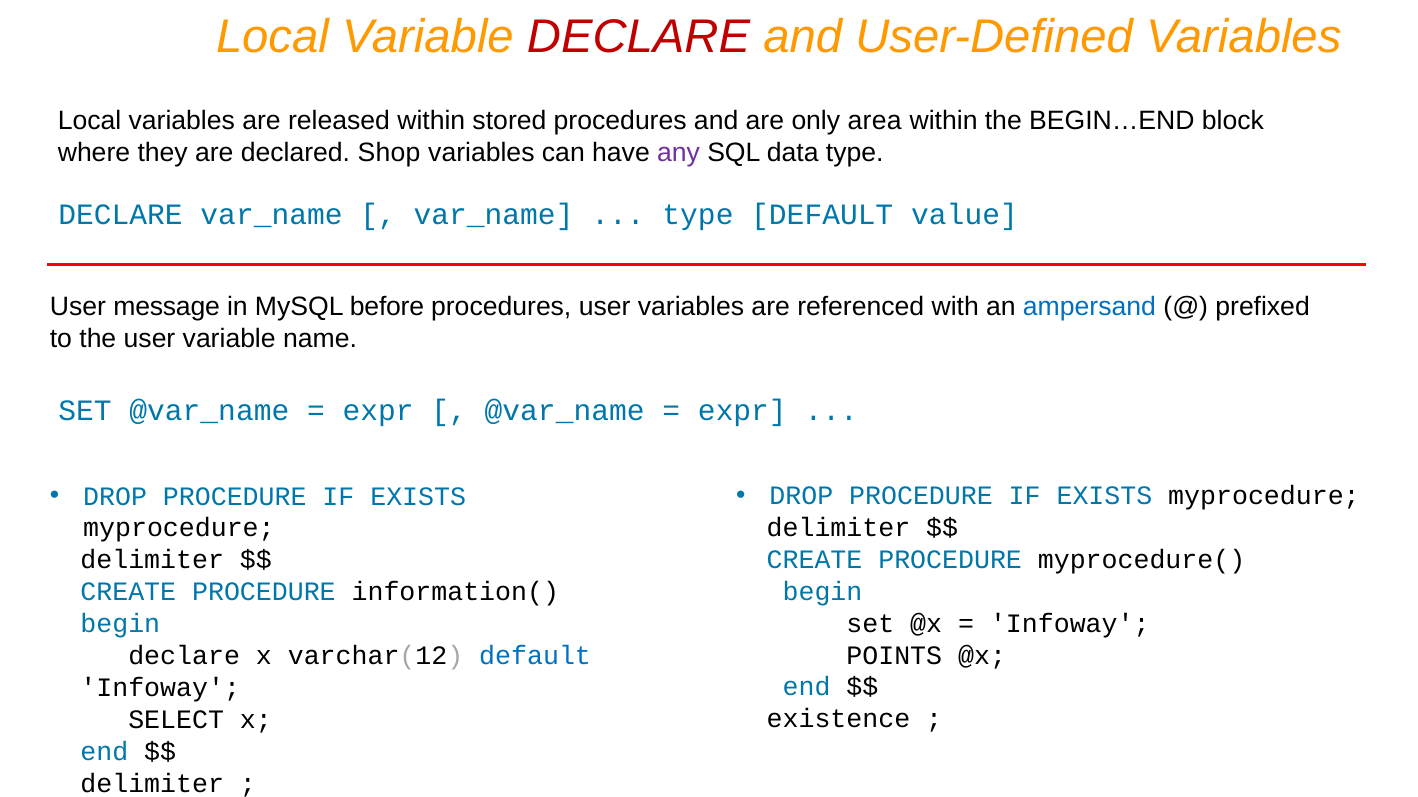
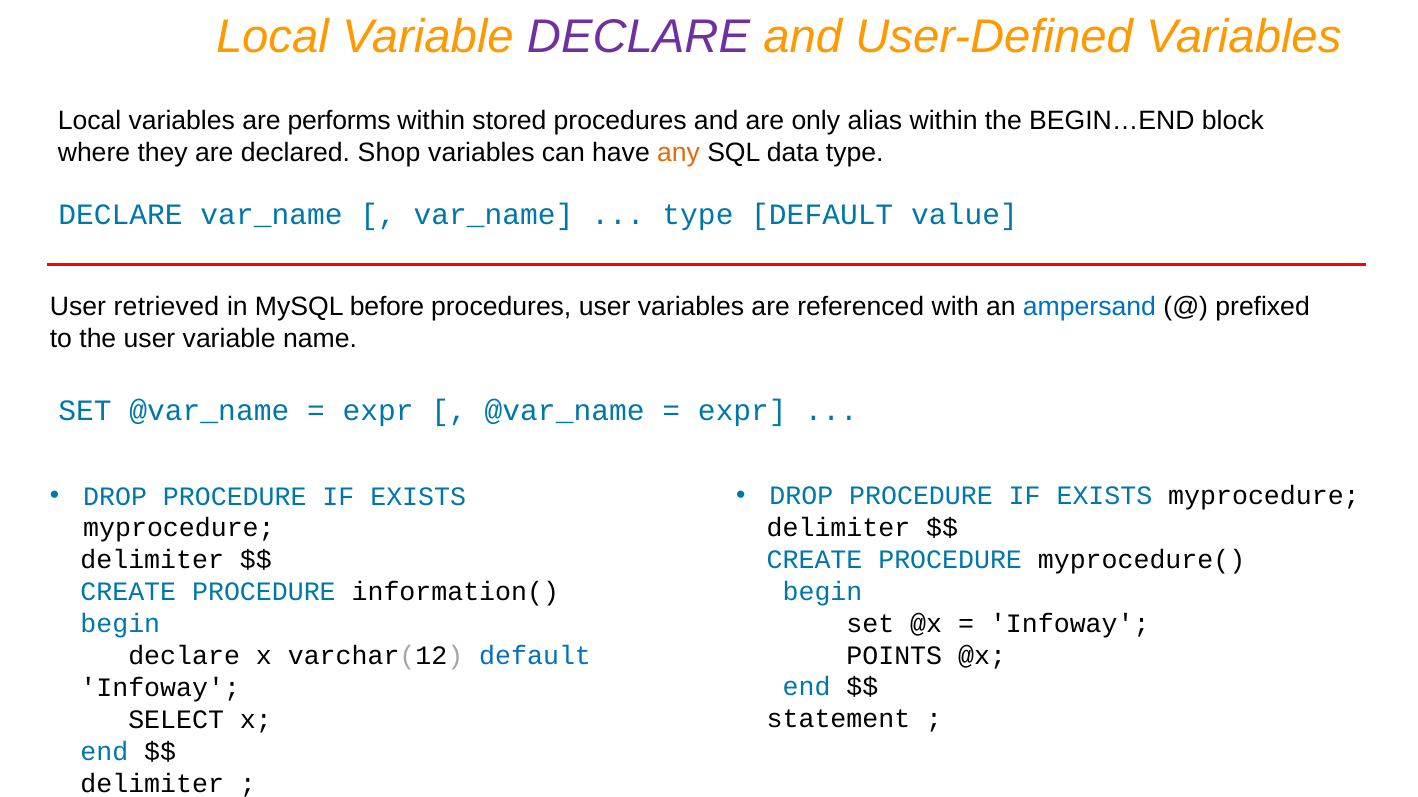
DECLARE at (639, 37) colour: red -> purple
released: released -> performs
area: area -> alias
any colour: purple -> orange
message: message -> retrieved
existence: existence -> statement
